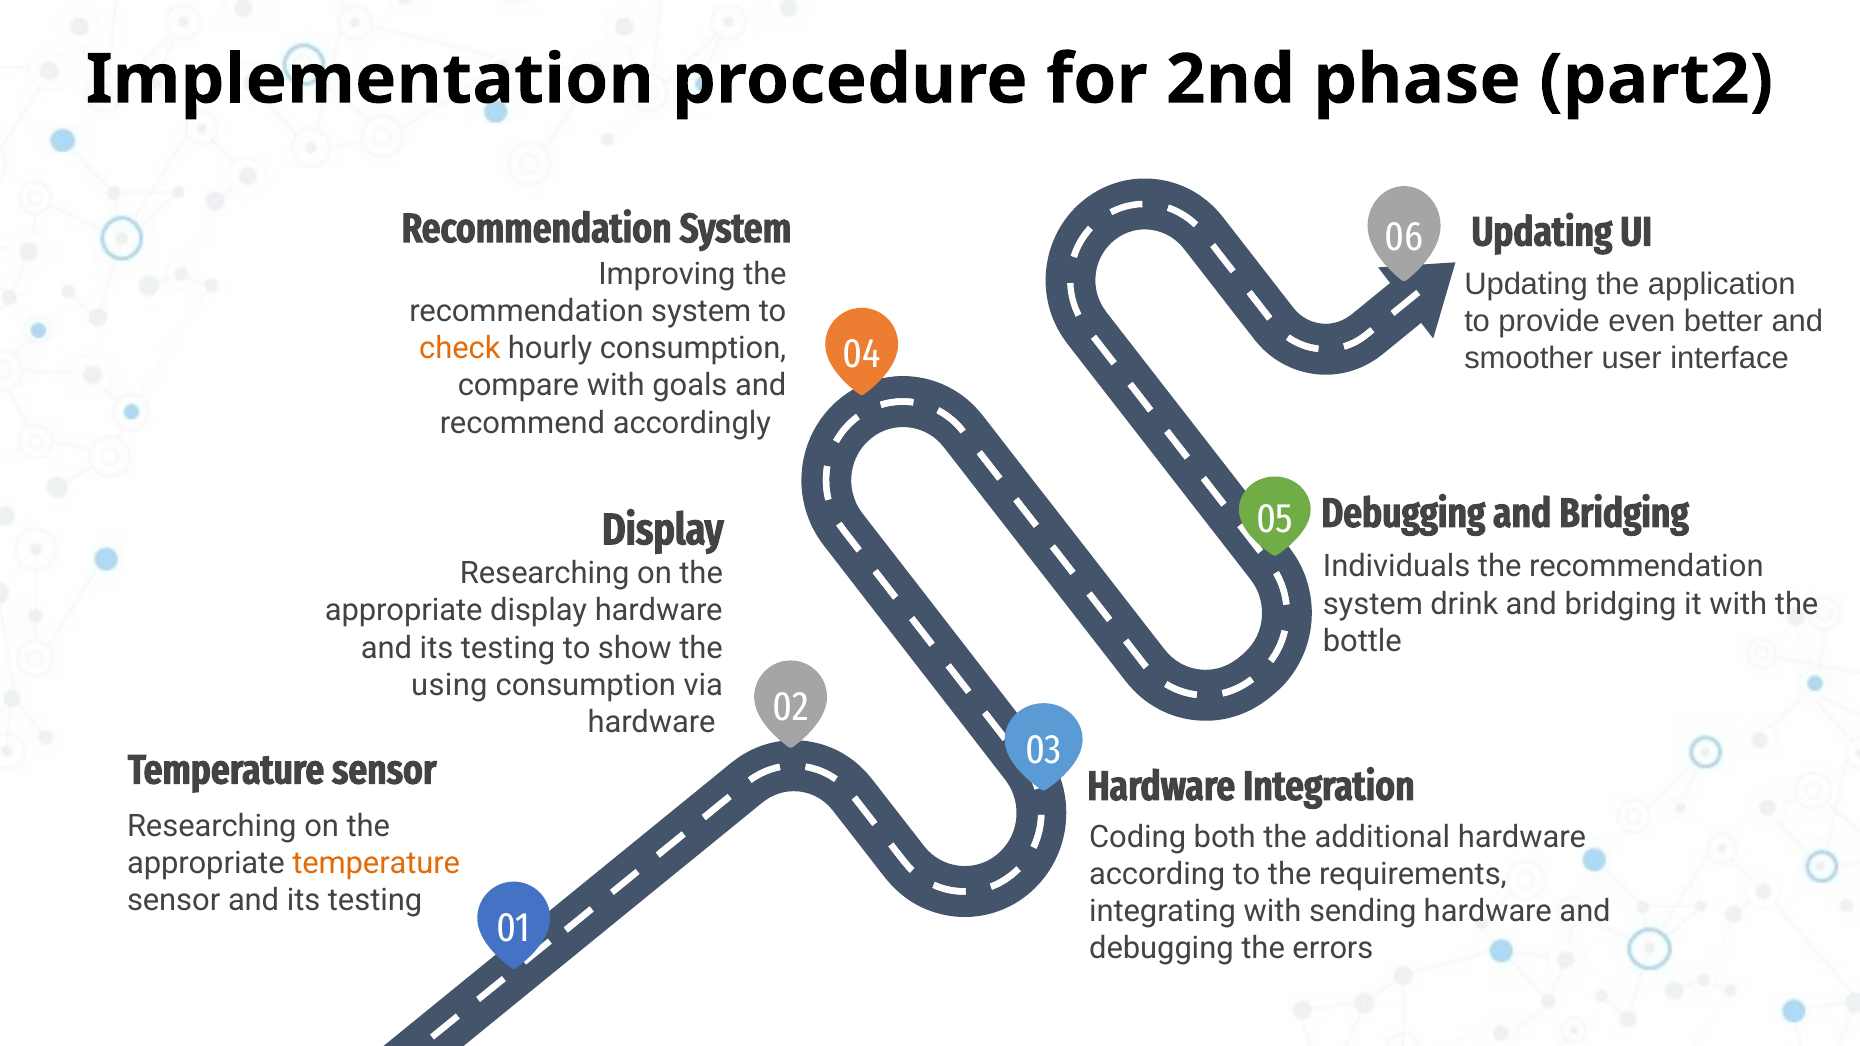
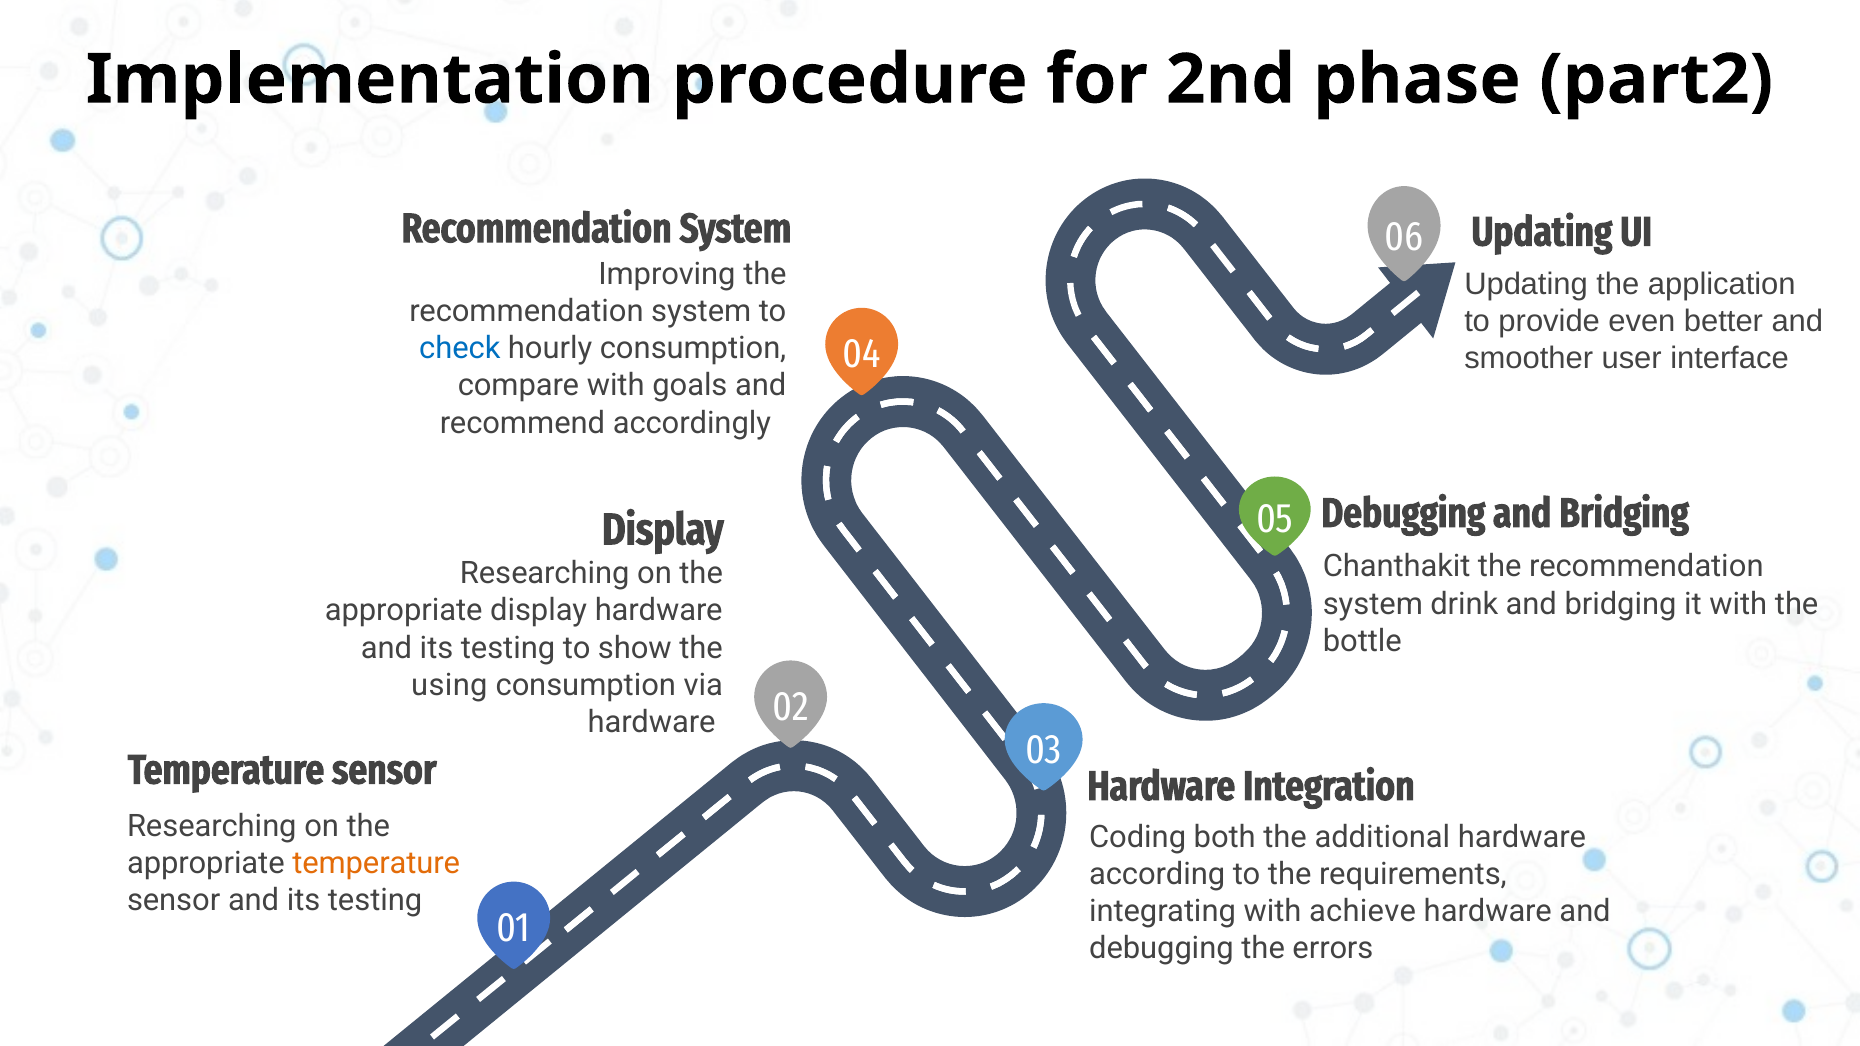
check colour: orange -> blue
Individuals: Individuals -> Chanthakit
sending: sending -> achieve
